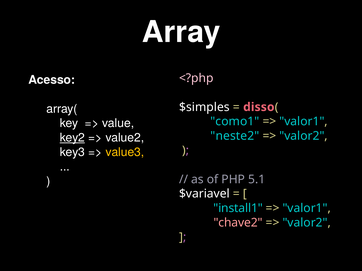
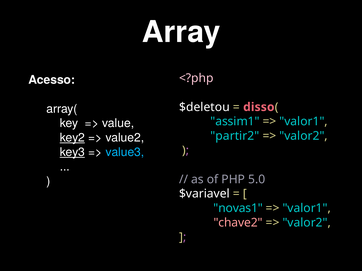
$simples: $simples -> $deletou
como1: como1 -> assim1
neste2: neste2 -> partir2
key3 underline: none -> present
value3 colour: yellow -> light blue
5.1: 5.1 -> 5.0
install1: install1 -> novas1
